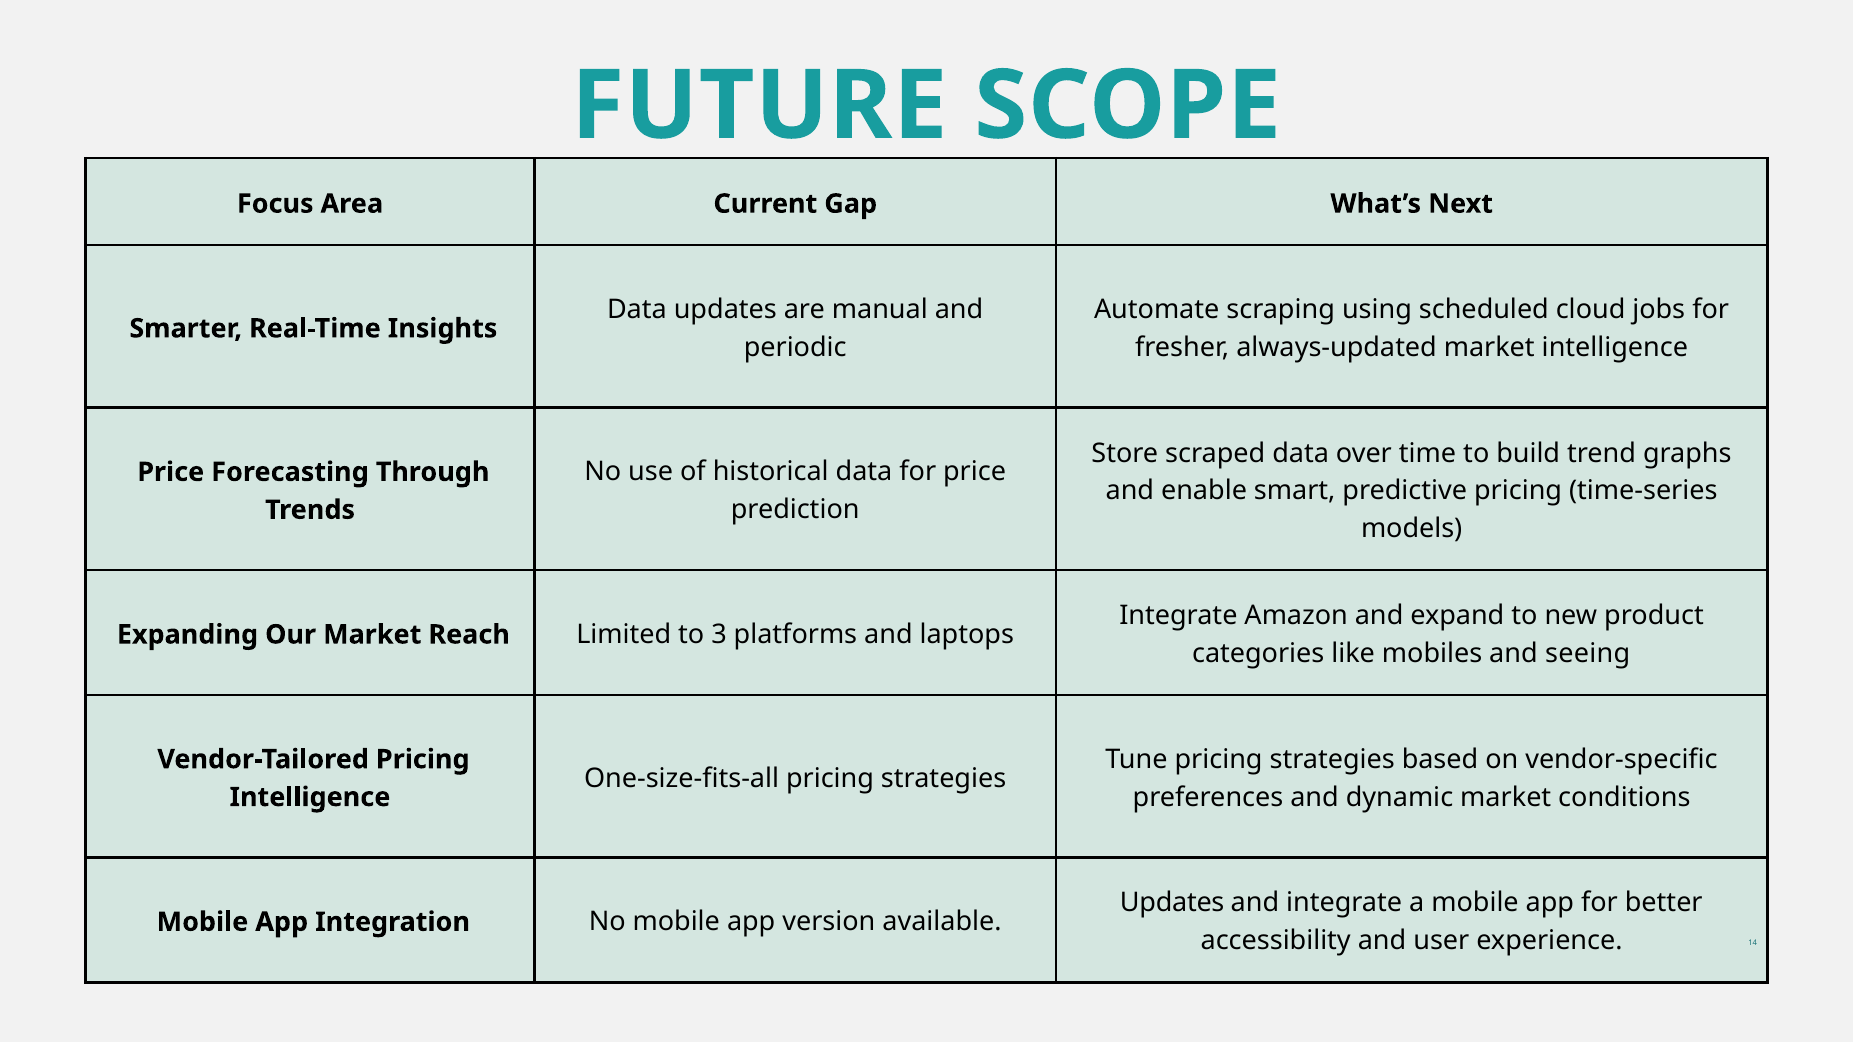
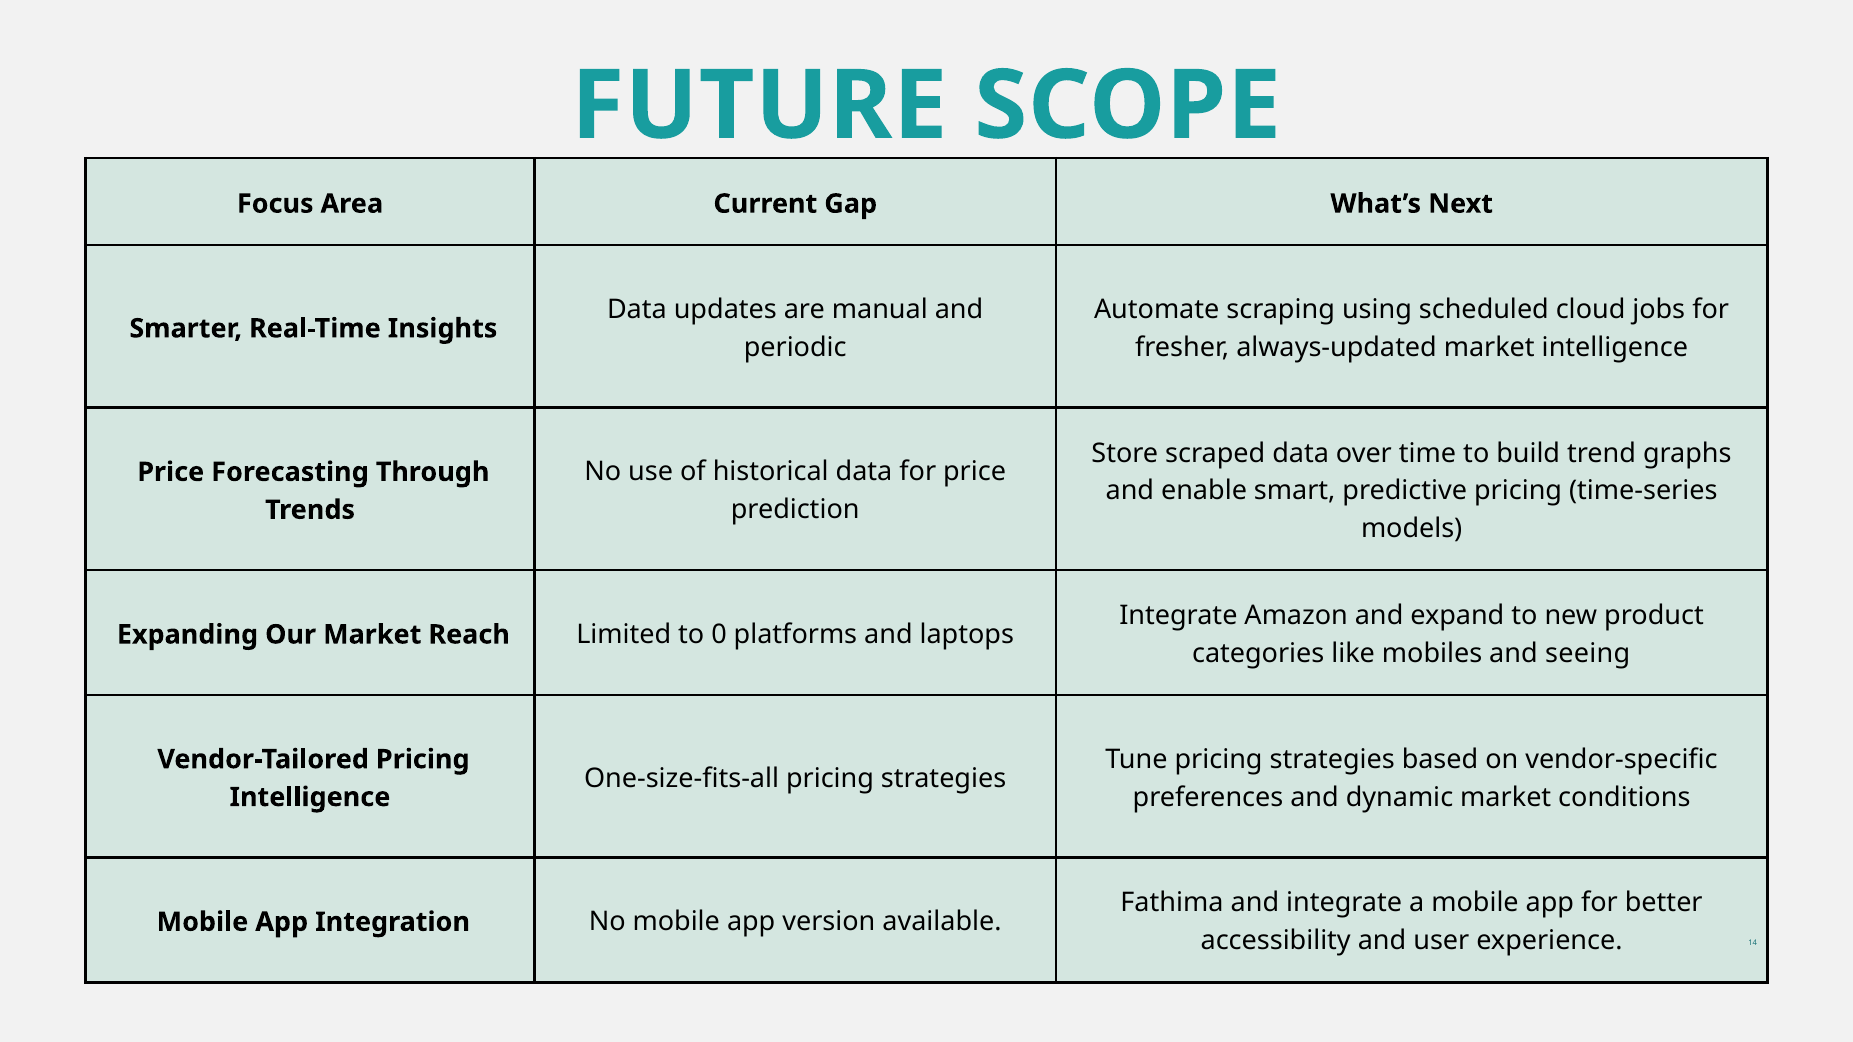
3: 3 -> 0
Updates at (1172, 903): Updates -> Fathima
